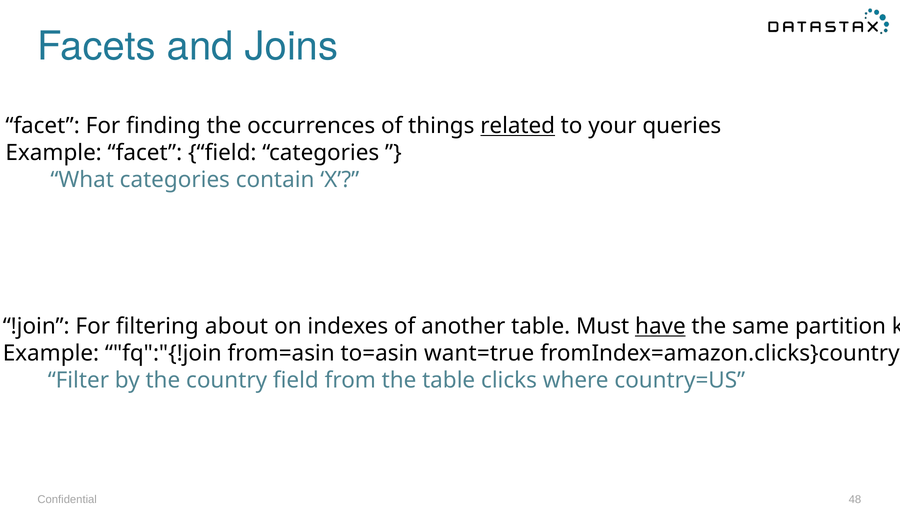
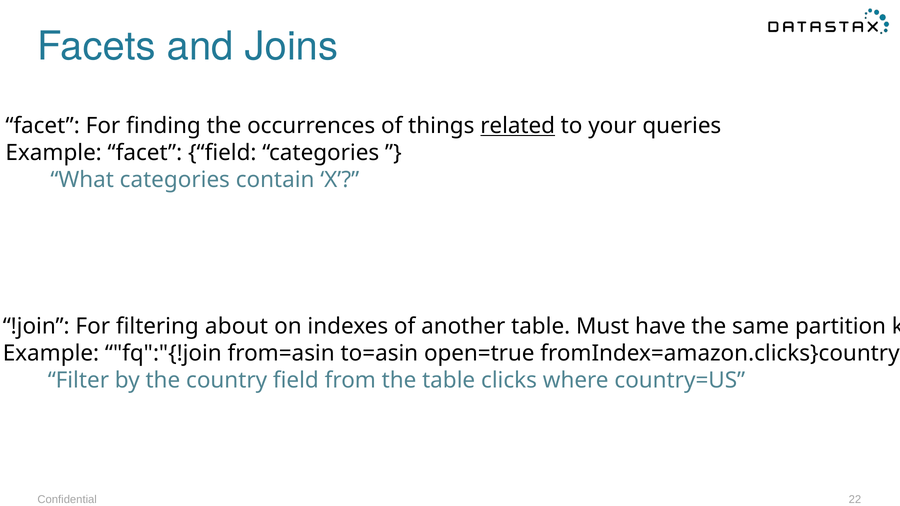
have underline: present -> none
want=true: want=true -> open=true
48: 48 -> 22
